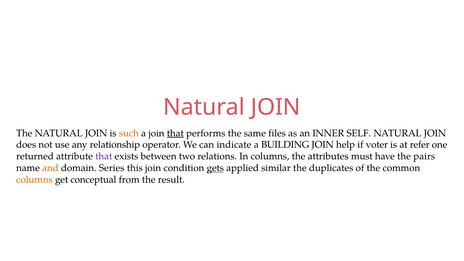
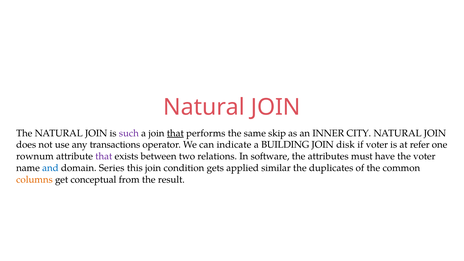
such colour: orange -> purple
files: files -> skip
SELF: SELF -> CITY
relationship: relationship -> transactions
help: help -> disk
returned: returned -> rownum
In columns: columns -> software
the pairs: pairs -> voter
and colour: orange -> blue
gets underline: present -> none
